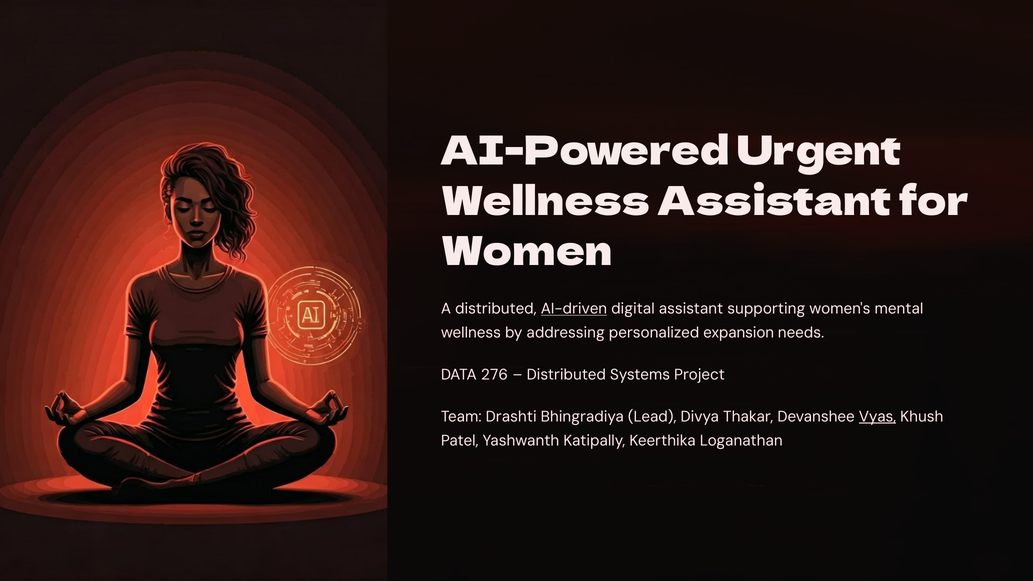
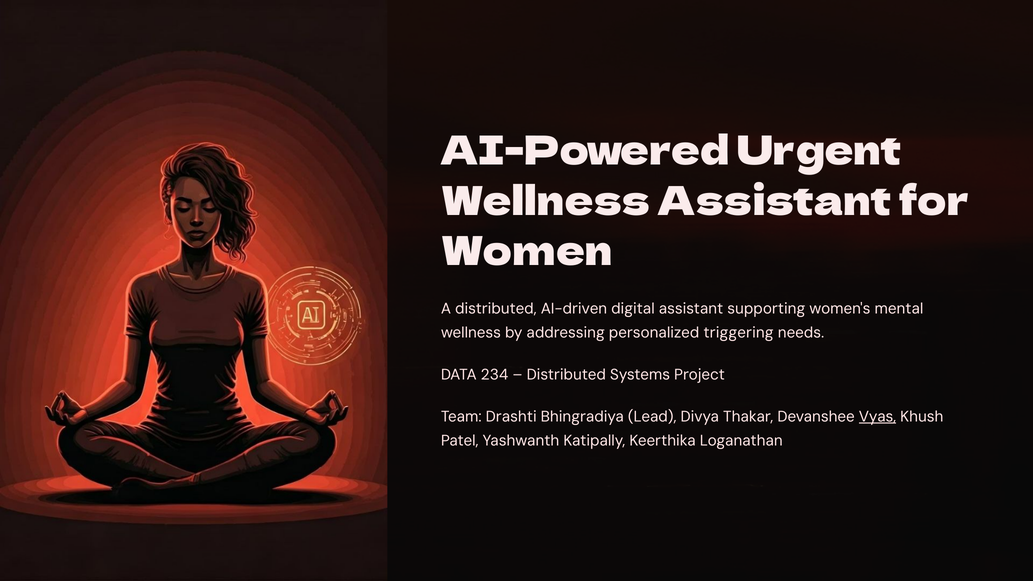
AI-driven underline: present -> none
expansion: expansion -> triggering
276: 276 -> 234
